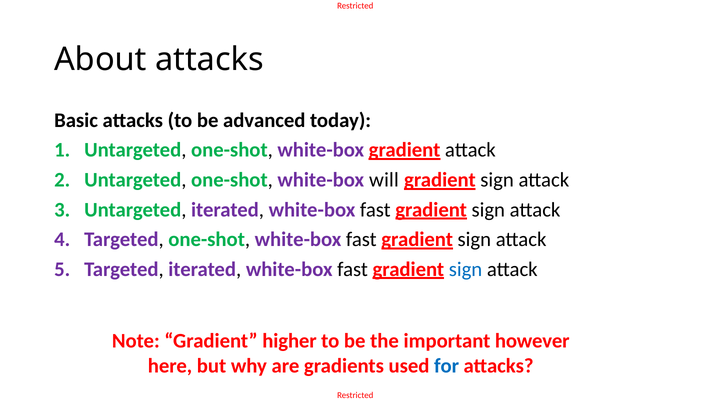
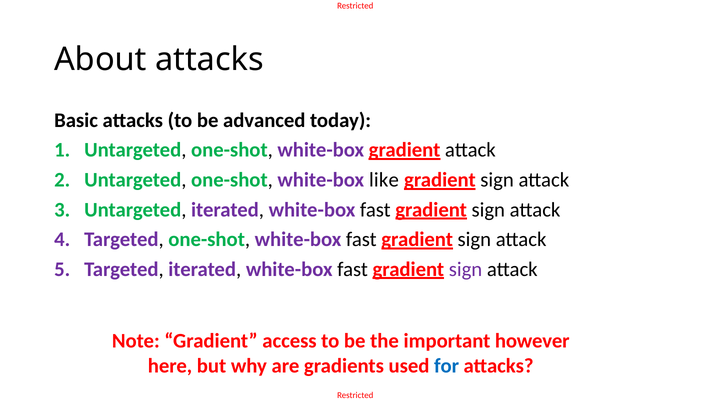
will: will -> like
sign at (466, 269) colour: blue -> purple
higher: higher -> access
